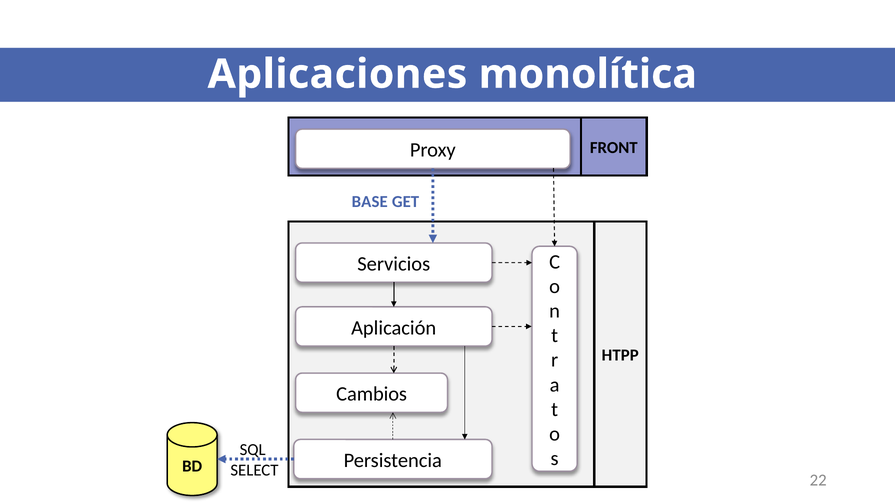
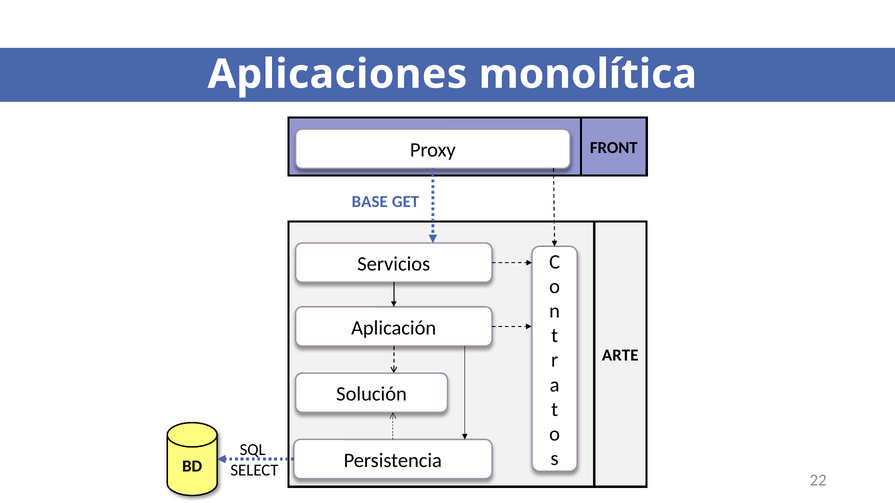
HTPP: HTPP -> ARTE
Cambios: Cambios -> Solución
